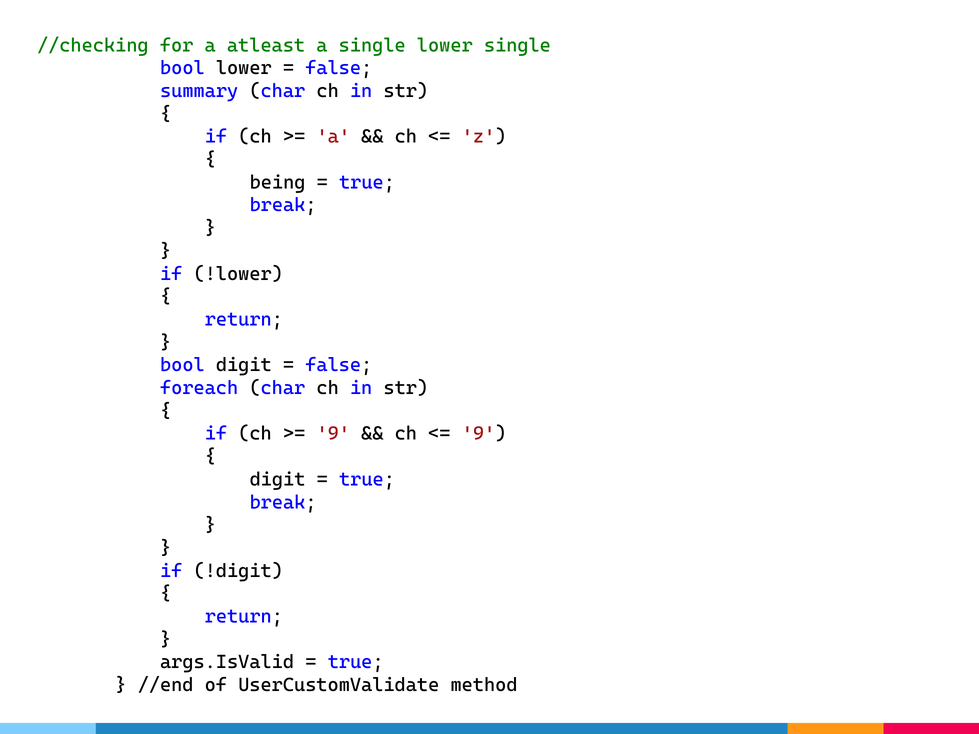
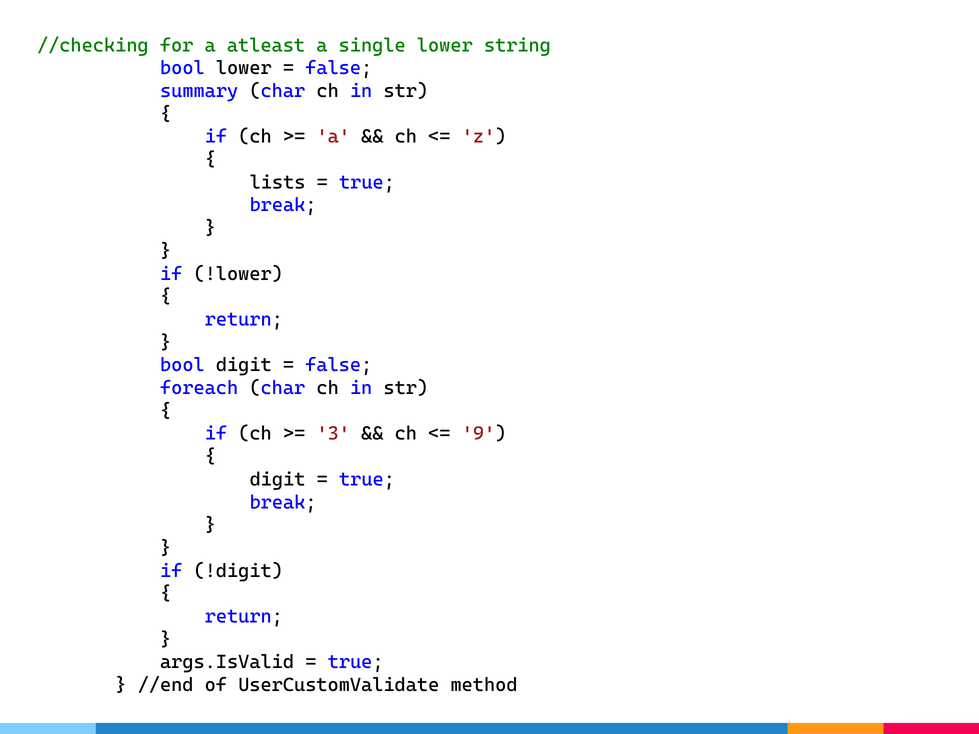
lower single: single -> string
being: being -> lists
9 at (333, 434): 9 -> 3
